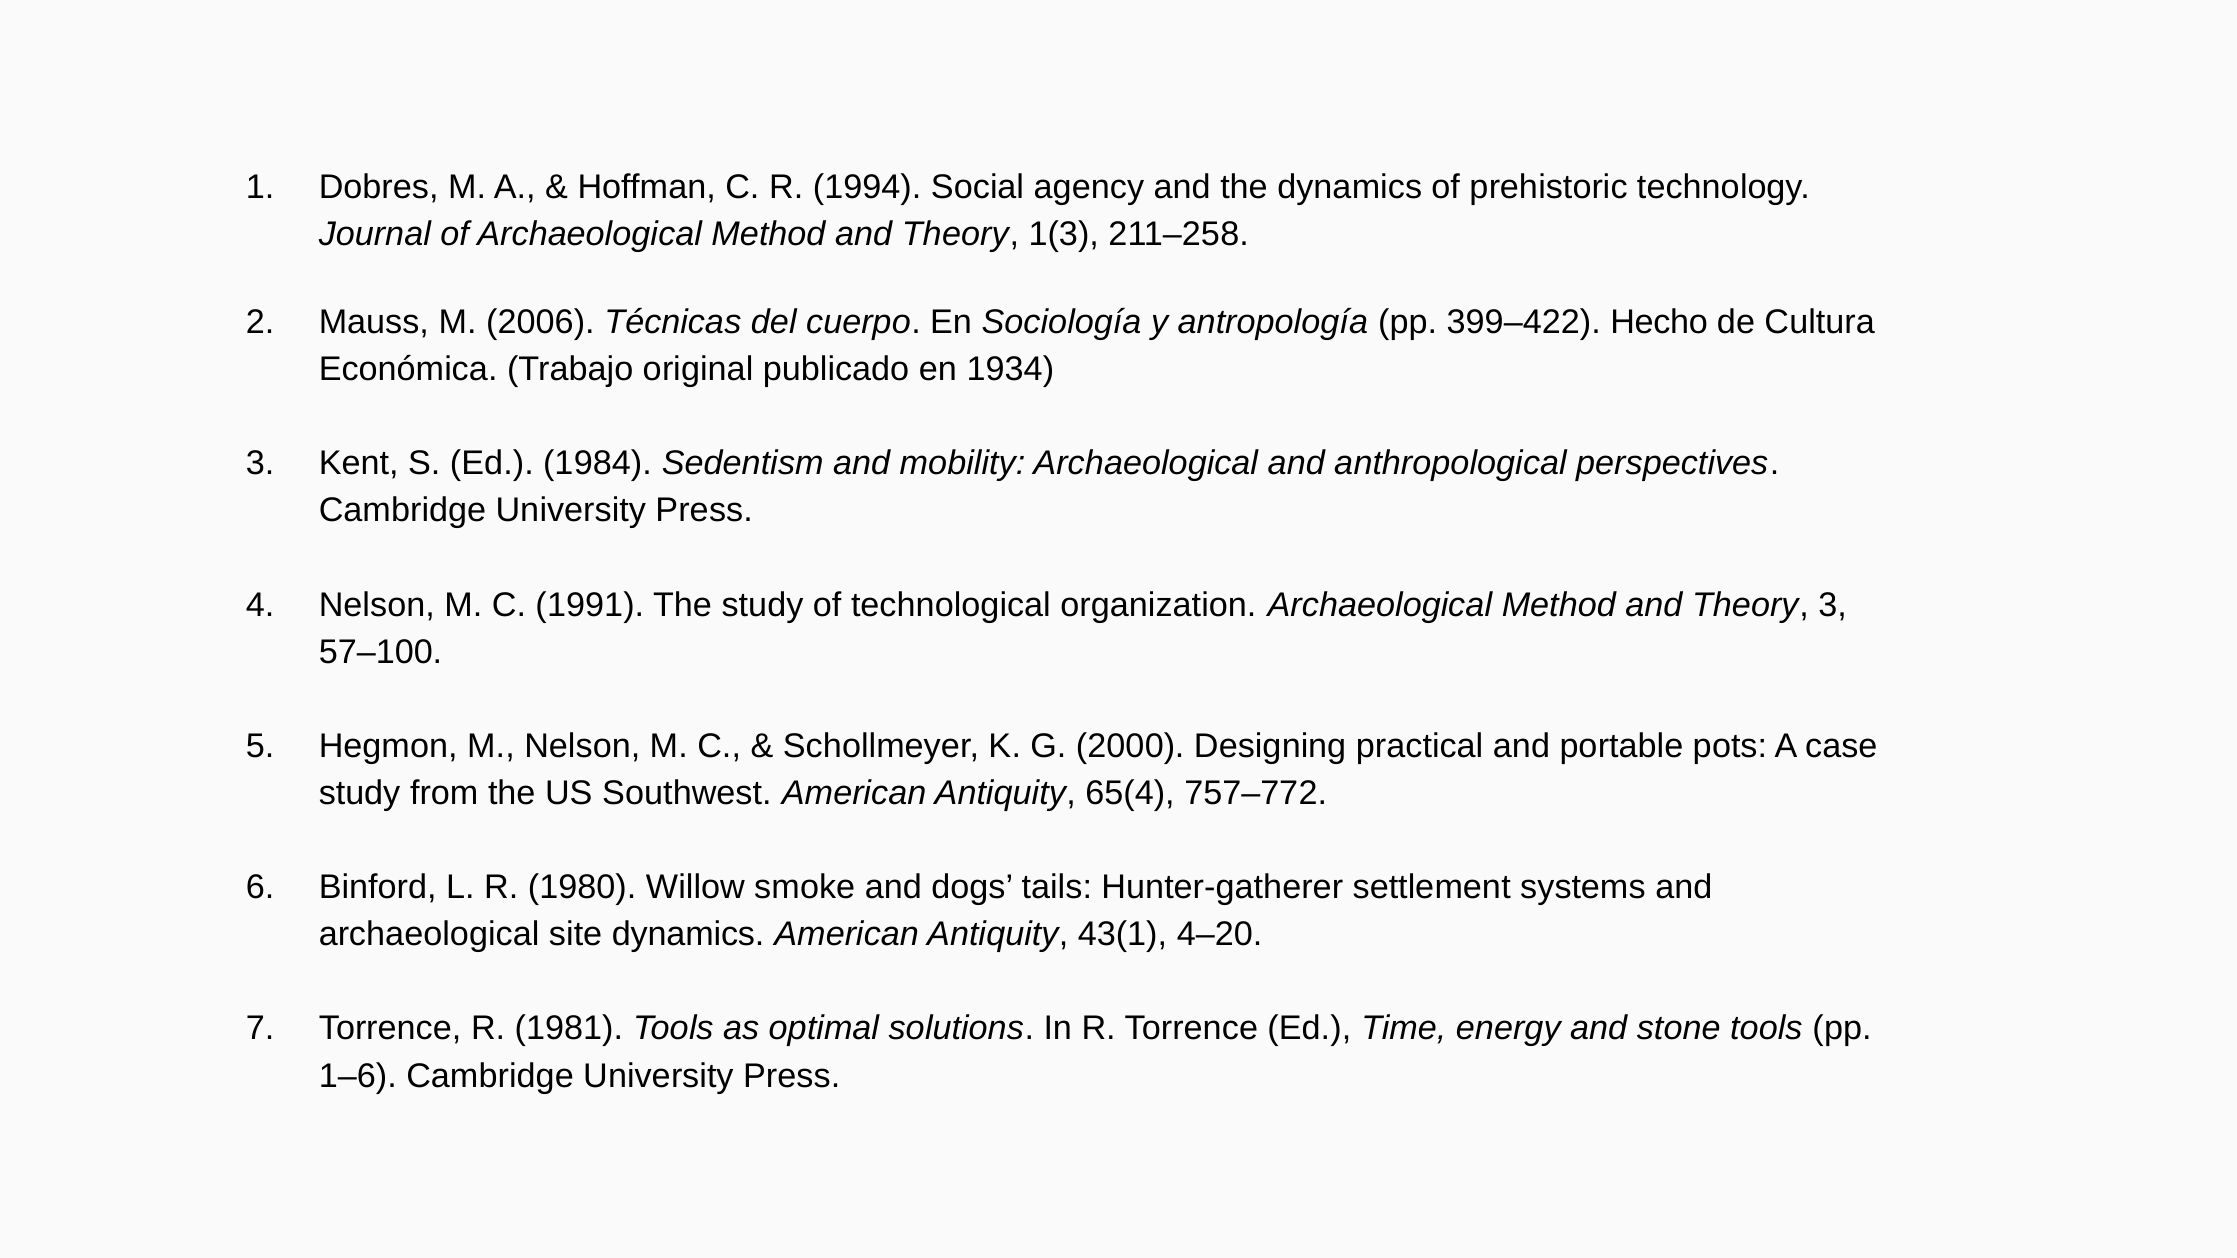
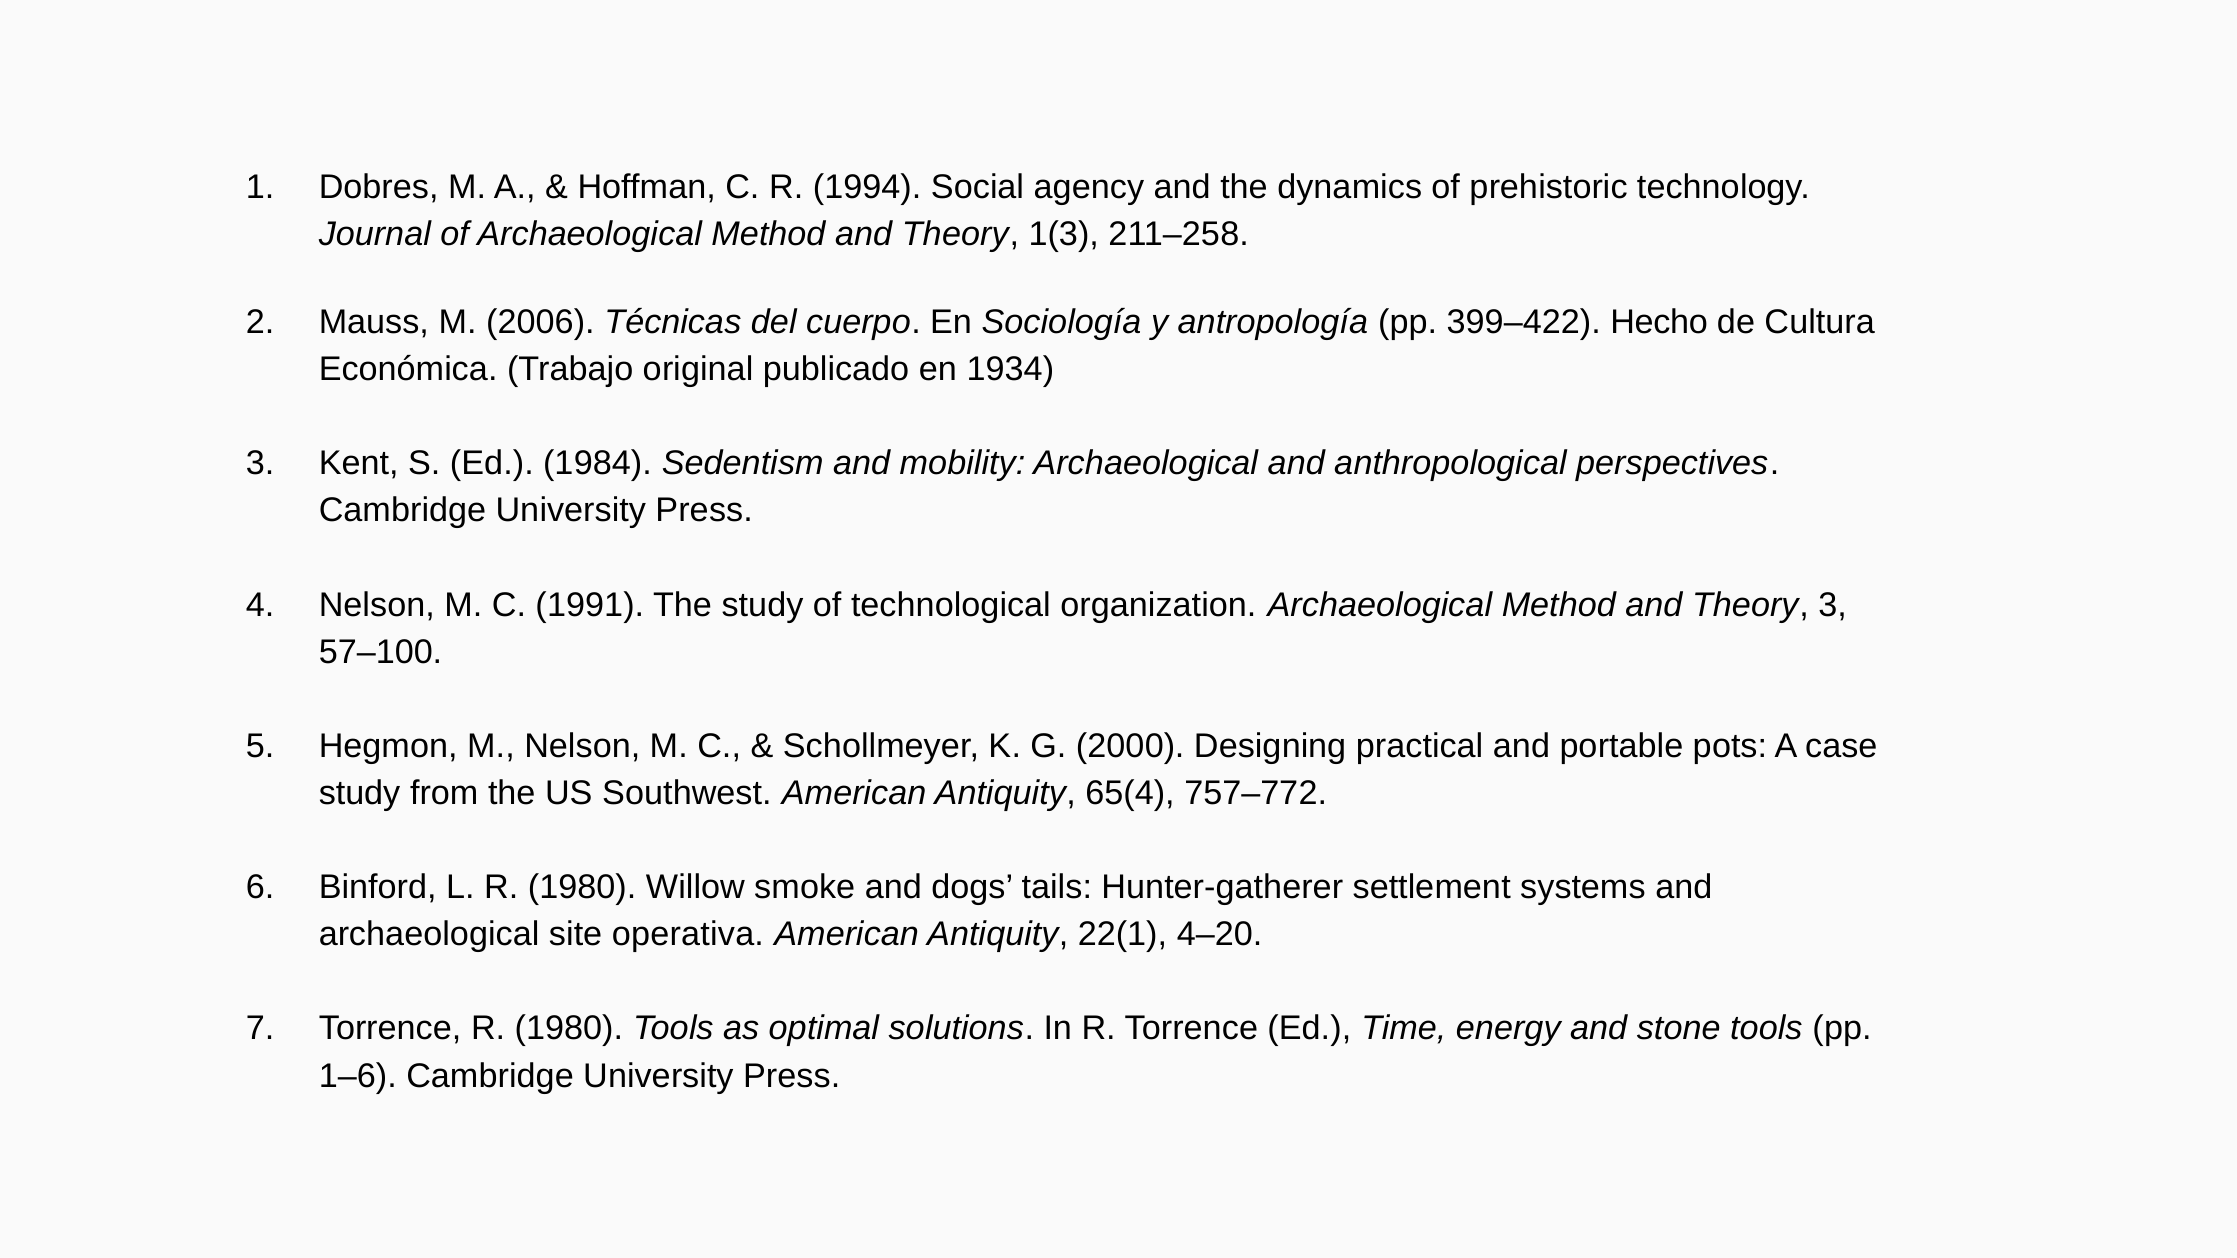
site dynamics: dynamics -> operativa
43(1: 43(1 -> 22(1
Torrence R 1981: 1981 -> 1980
